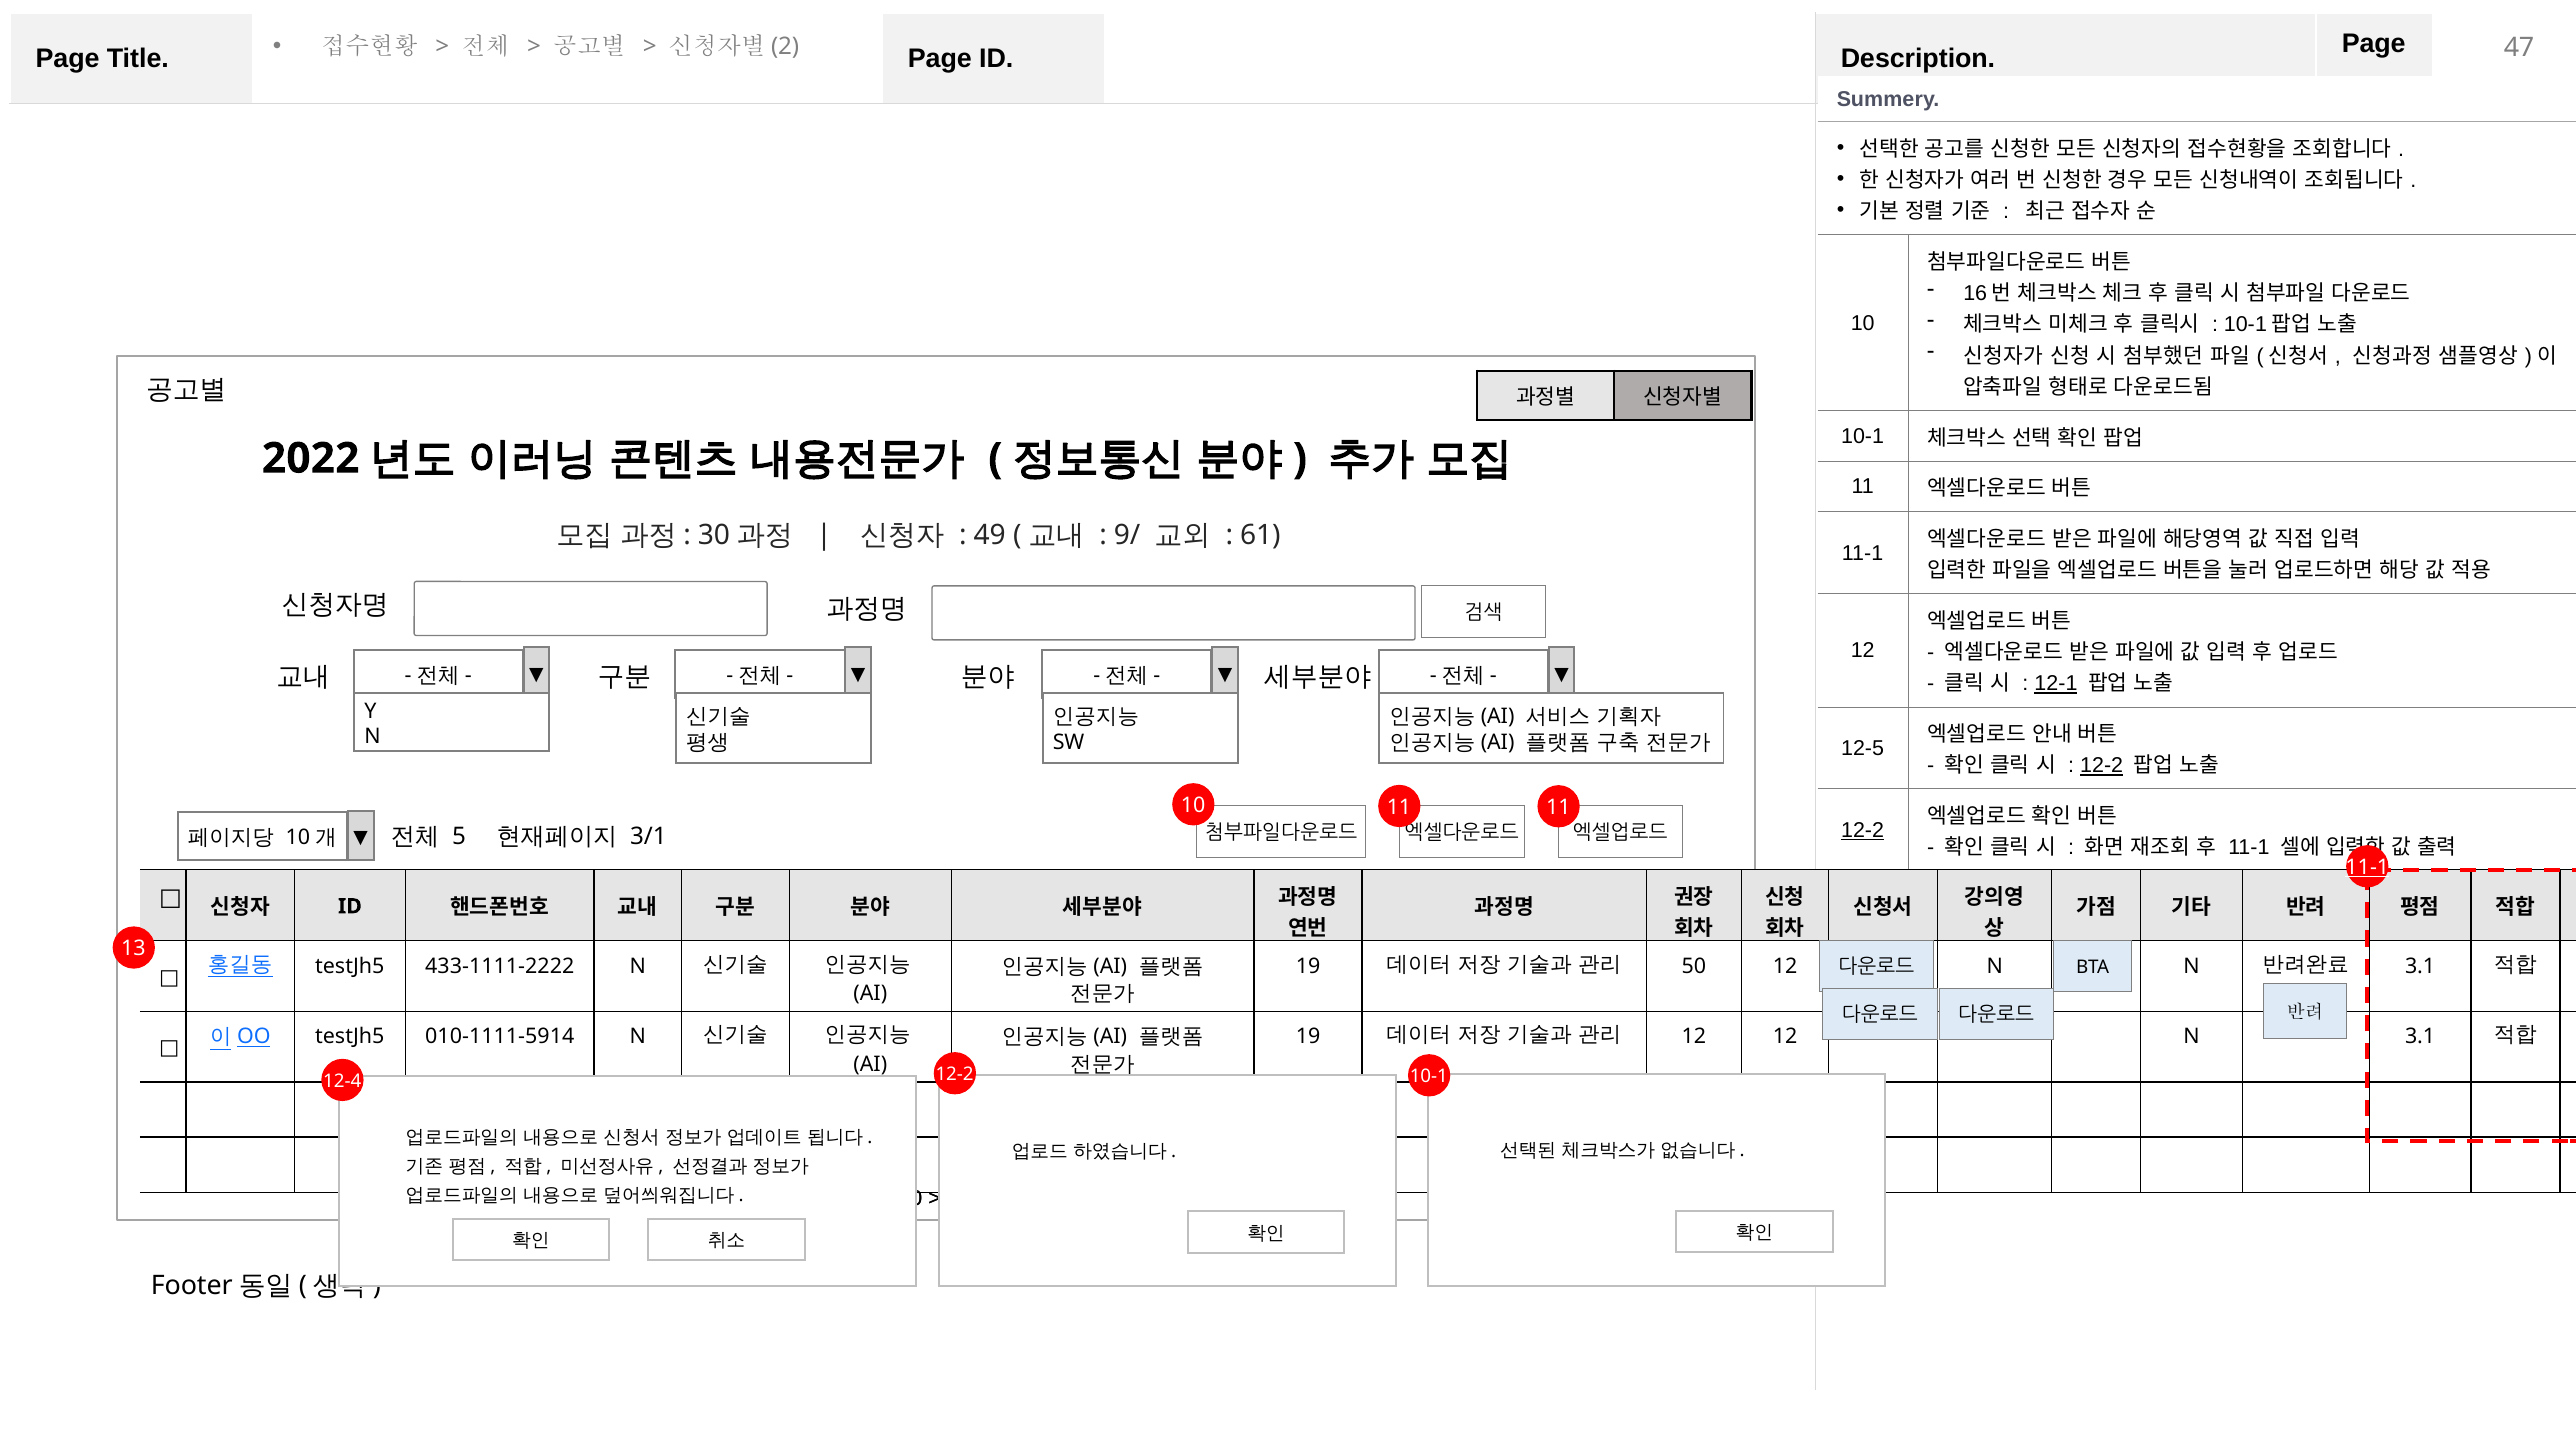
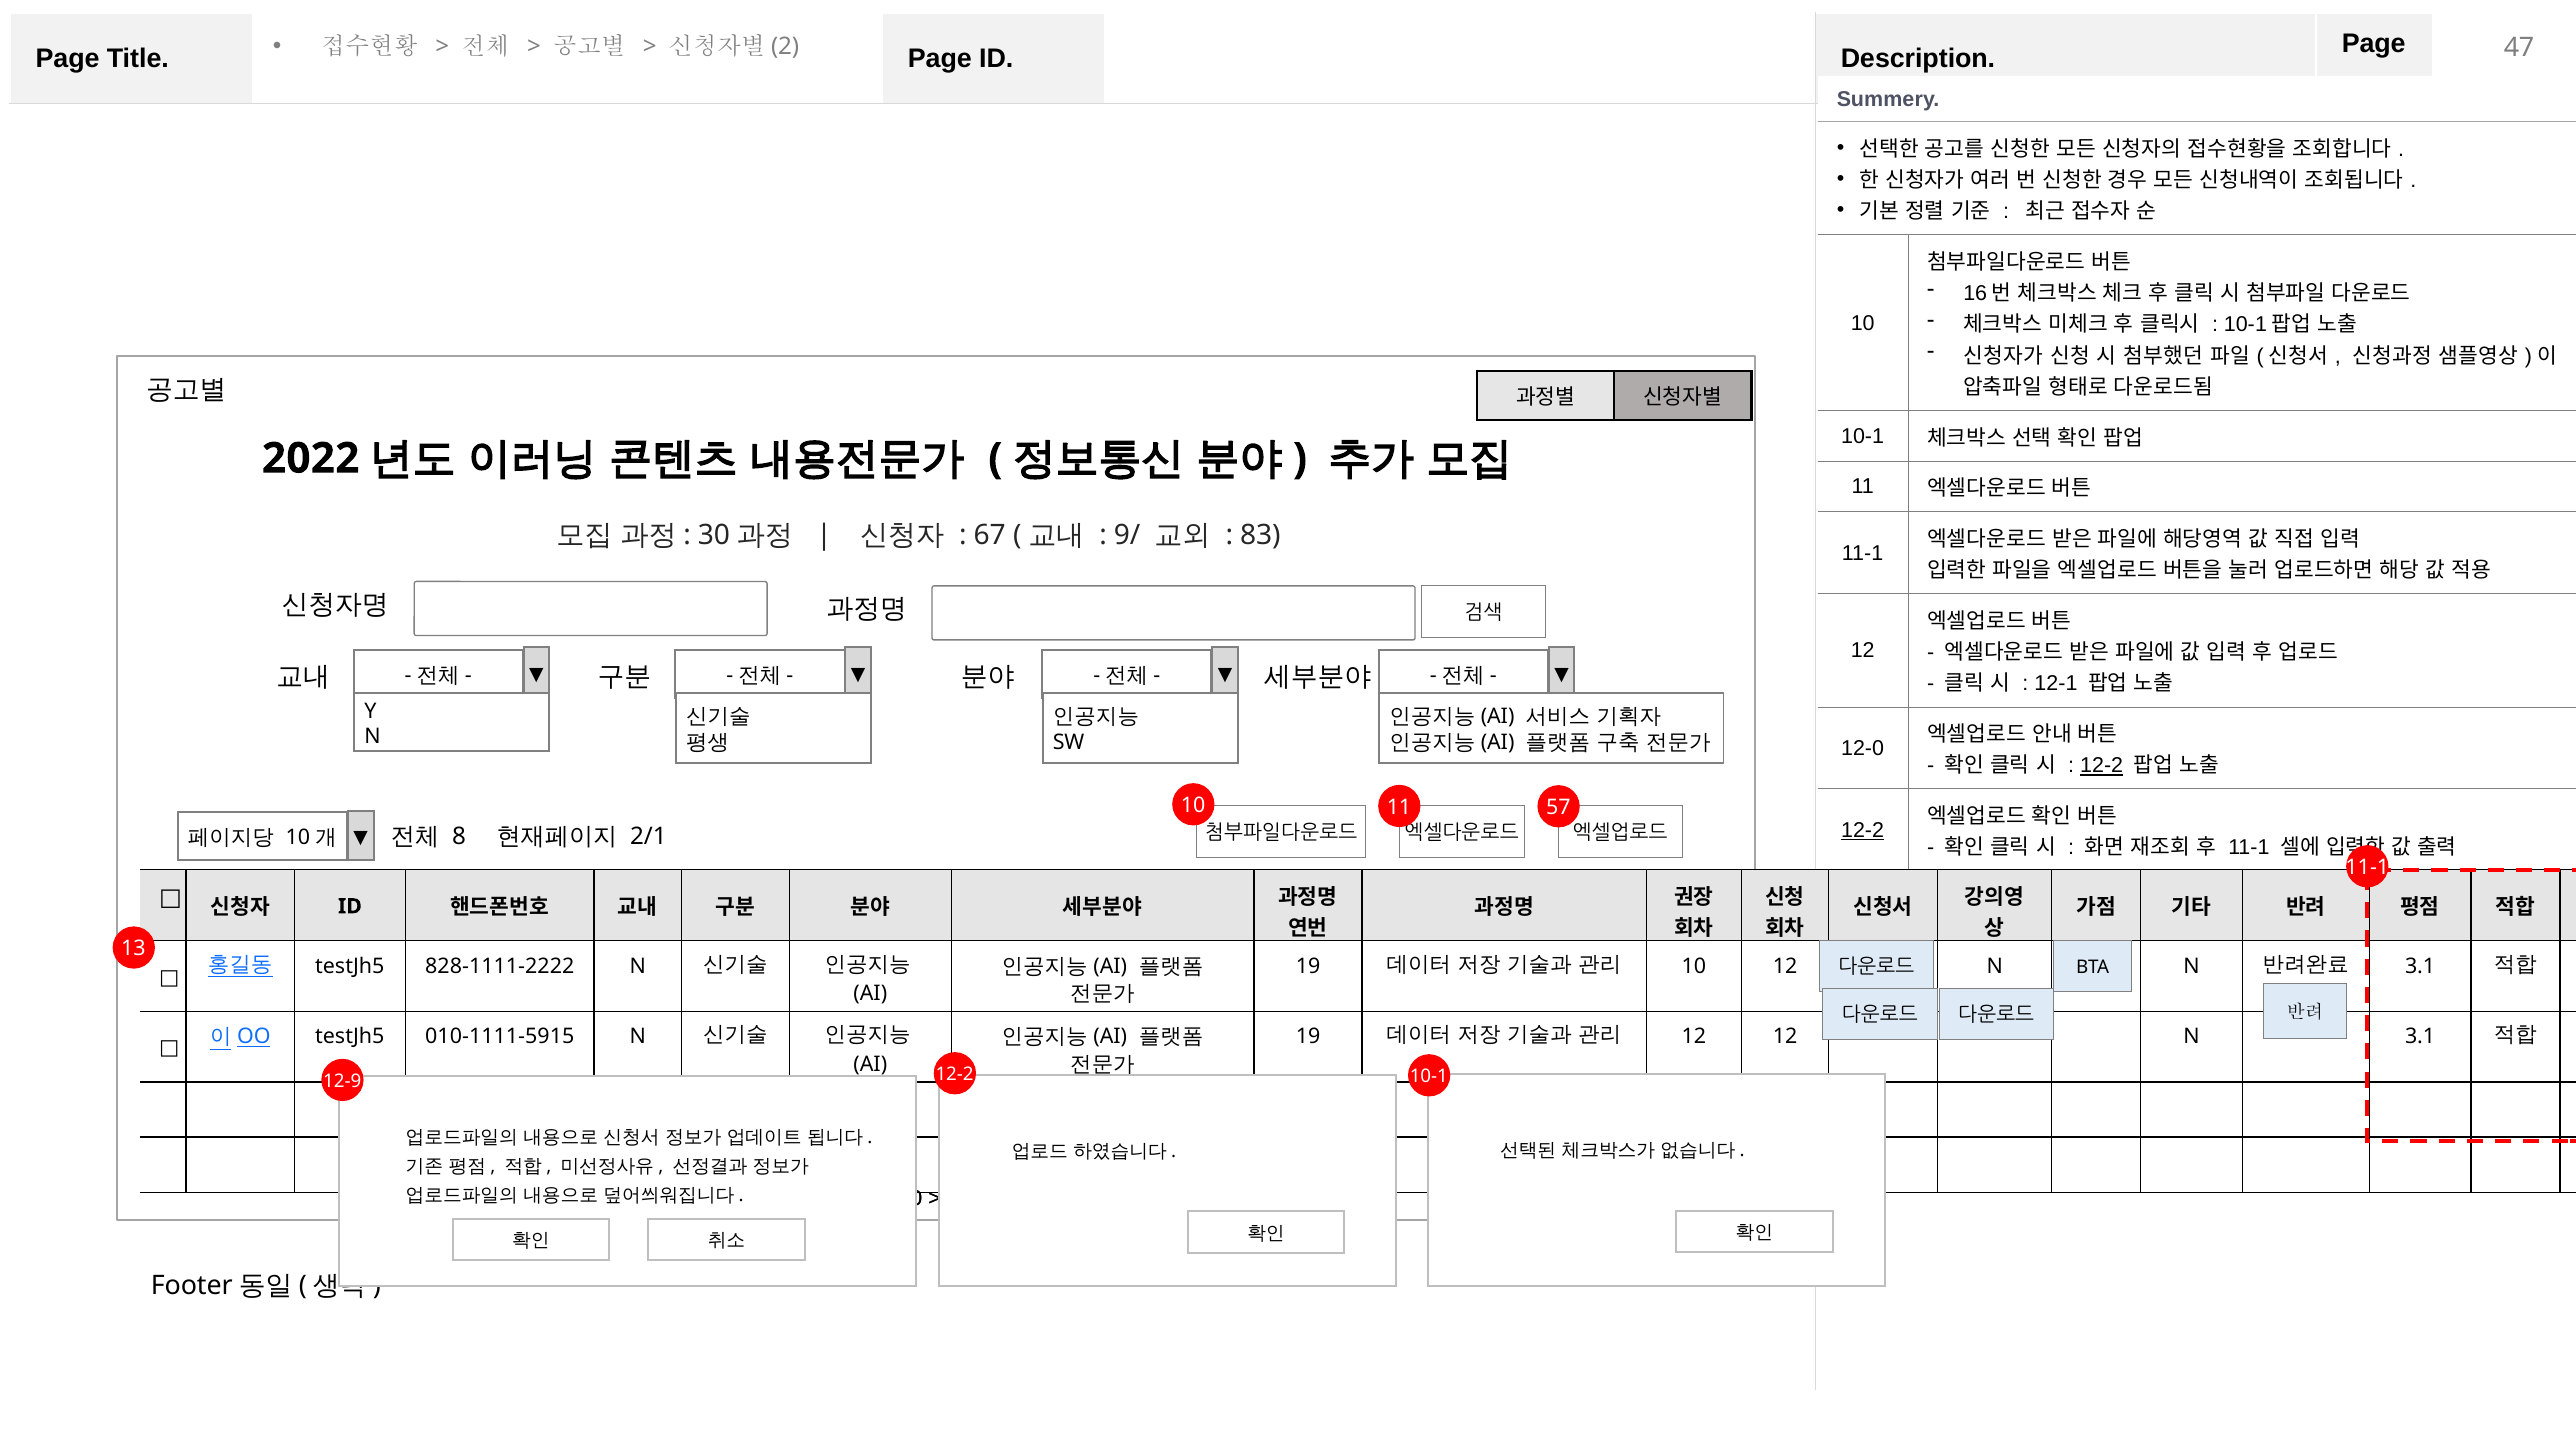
49: 49 -> 67
61: 61 -> 83
12-1 underline: present -> none
12-5: 12-5 -> 12-0
11 11: 11 -> 57
5 at (459, 837): 5 -> 8
3/1: 3/1 -> 2/1
11-1 at (2367, 867) underline: present -> none
433-1111-2222: 433-1111-2222 -> 828-1111-2222
50 at (1694, 966): 50 -> 10
010-1111-5914: 010-1111-5914 -> 010-1111-5915
12-4: 12-4 -> 12-9
